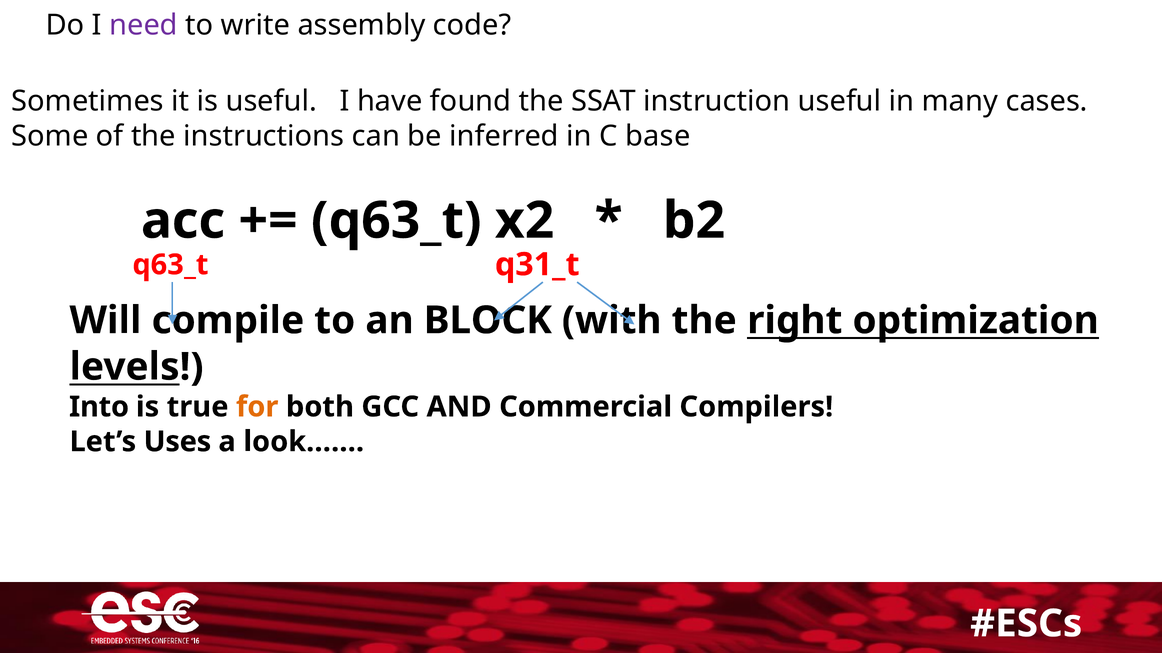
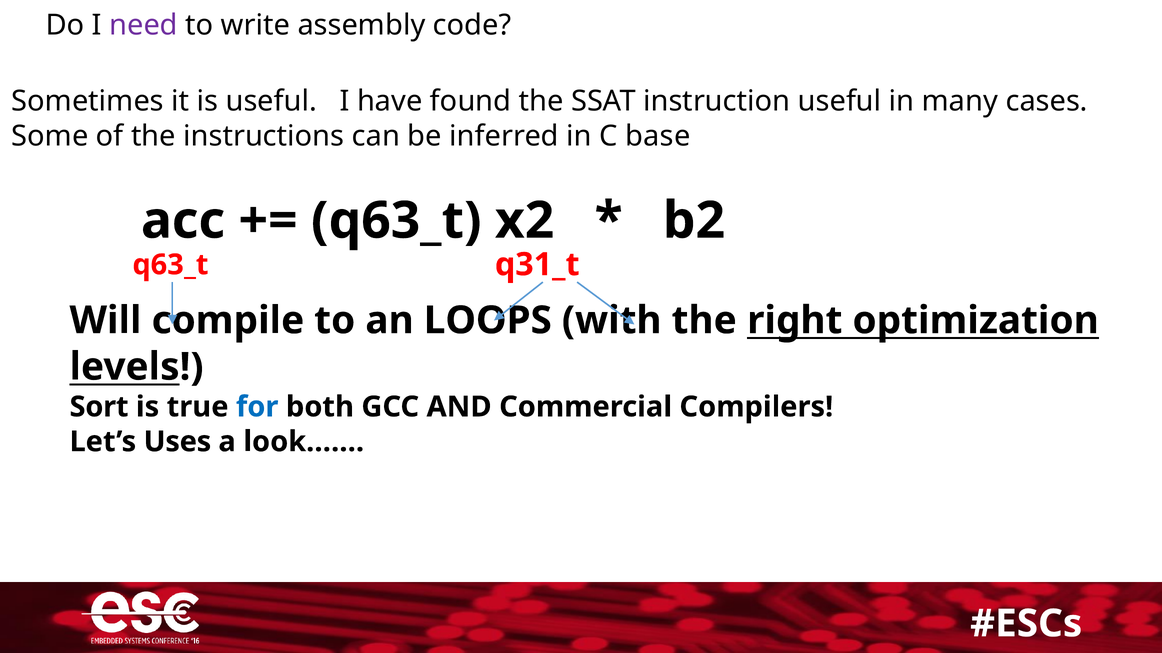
BLOCK: BLOCK -> LOOPS
Into: Into -> Sort
for colour: orange -> blue
